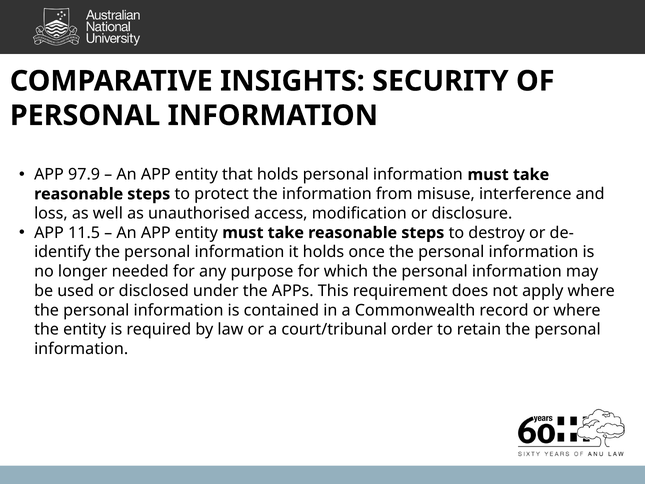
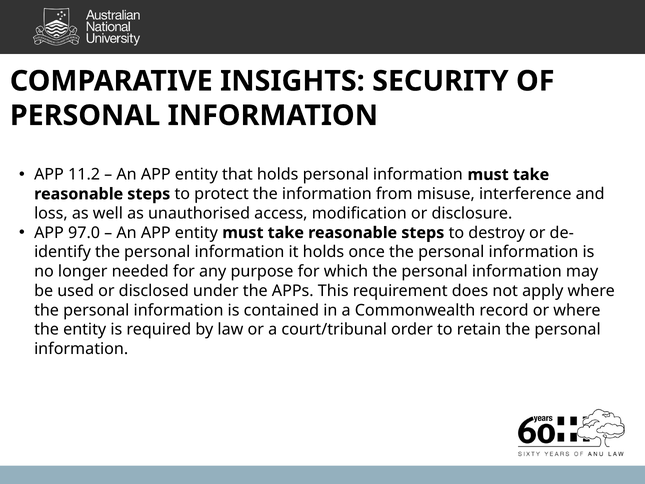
97.9: 97.9 -> 11.2
11.5: 11.5 -> 97.0
